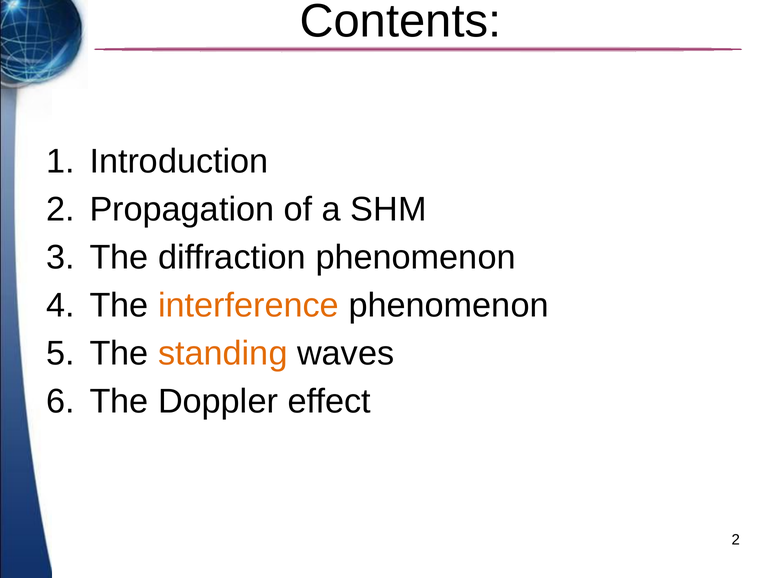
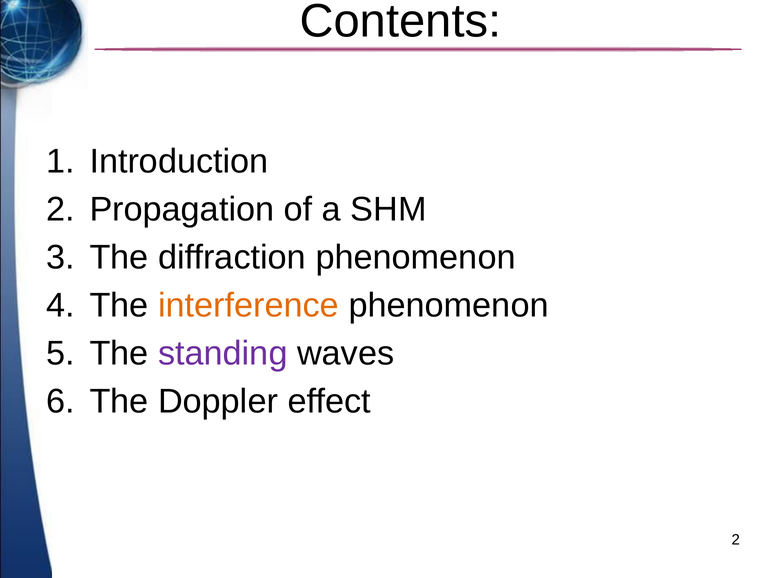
standing colour: orange -> purple
